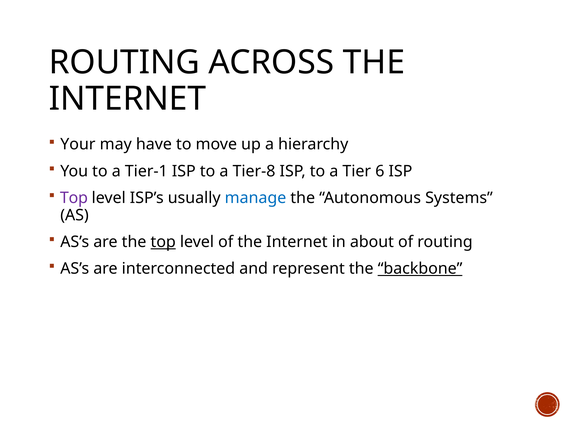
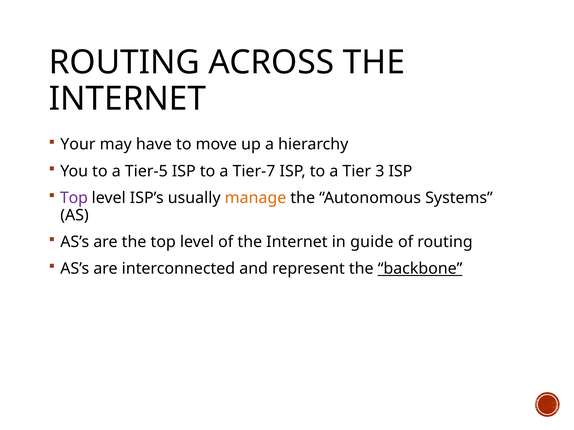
Tier-1: Tier-1 -> Tier-5
Tier-8: Tier-8 -> Tier-7
6: 6 -> 3
manage colour: blue -> orange
top at (163, 242) underline: present -> none
about: about -> guide
